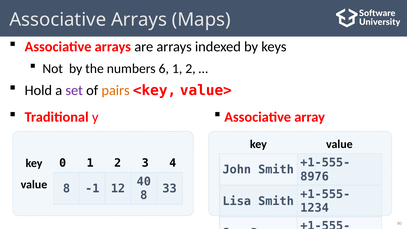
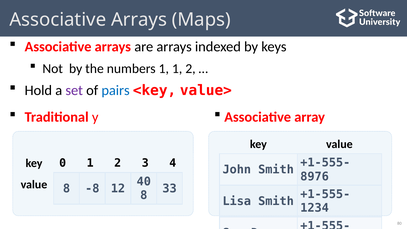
numbers 6: 6 -> 1
pairs colour: orange -> blue
-1: -1 -> -8
